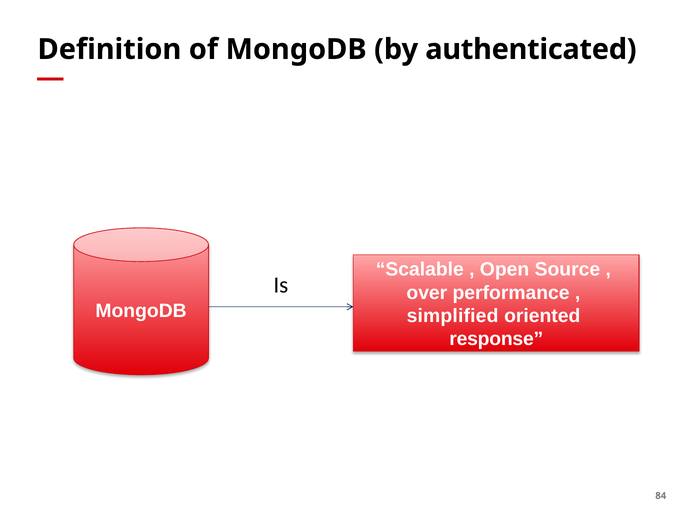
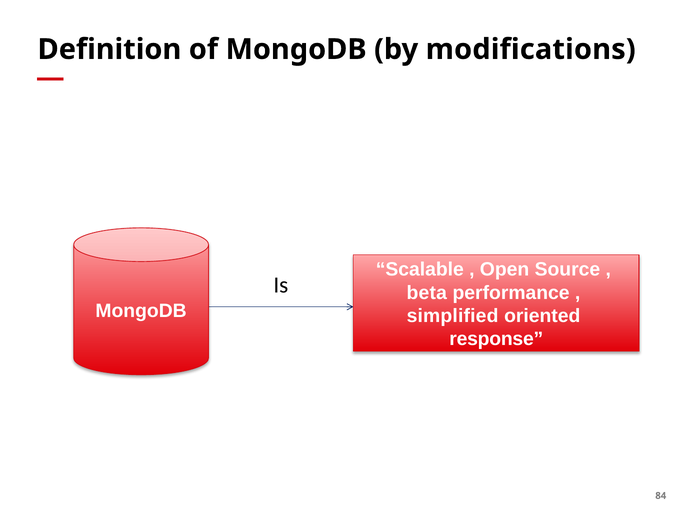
authenticated: authenticated -> modifications
over: over -> beta
